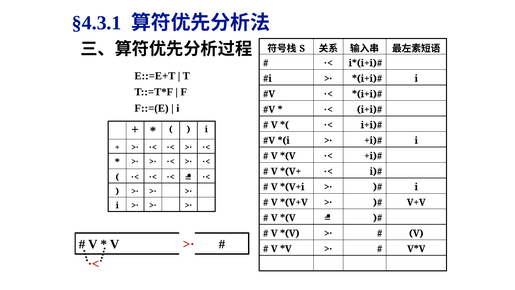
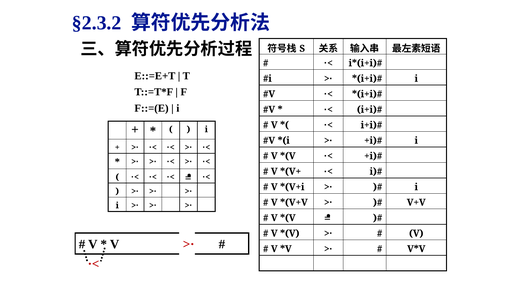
§4.3.1: §4.3.1 -> §2.3.2
